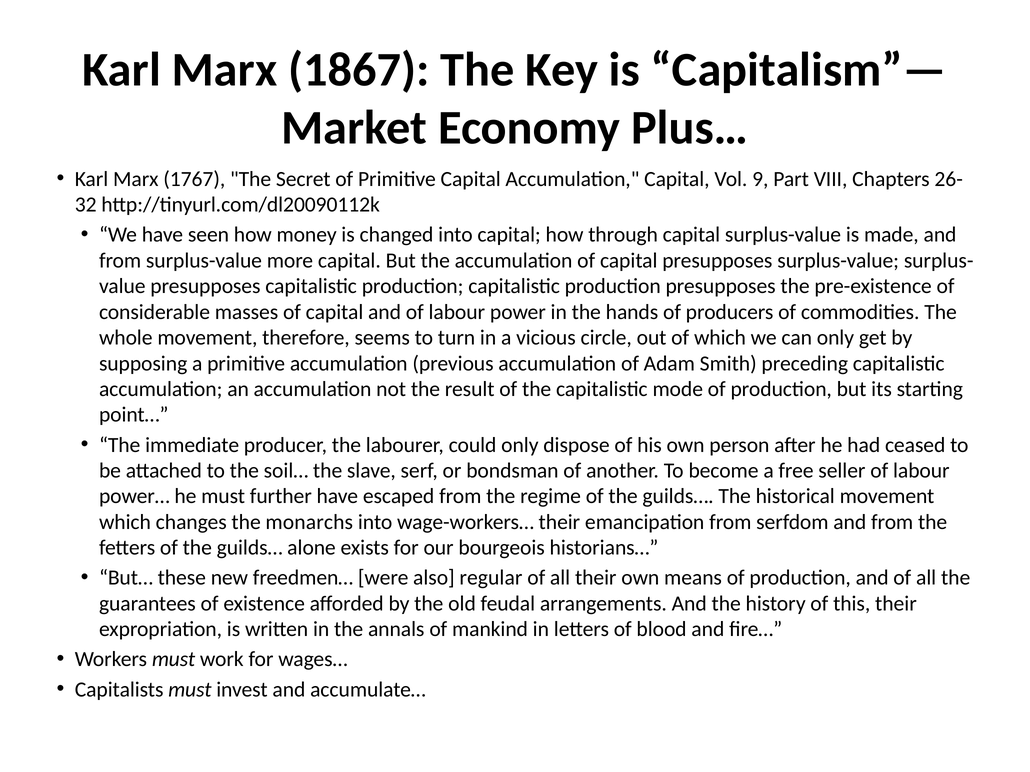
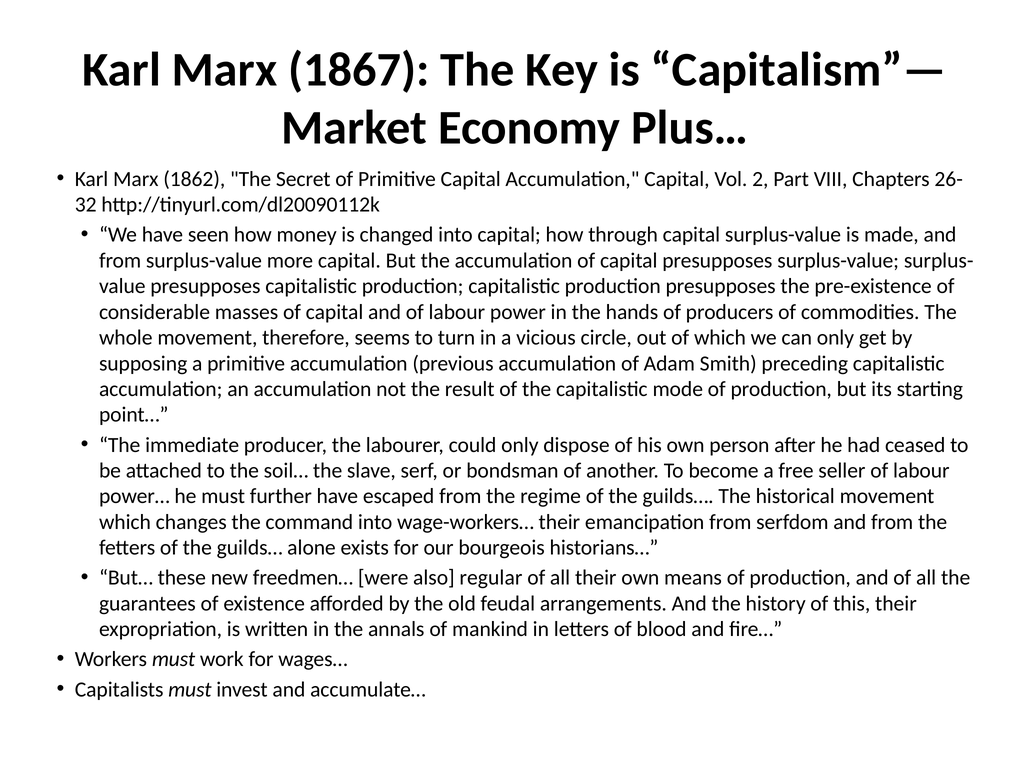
1767: 1767 -> 1862
9: 9 -> 2
monarchs: monarchs -> command
